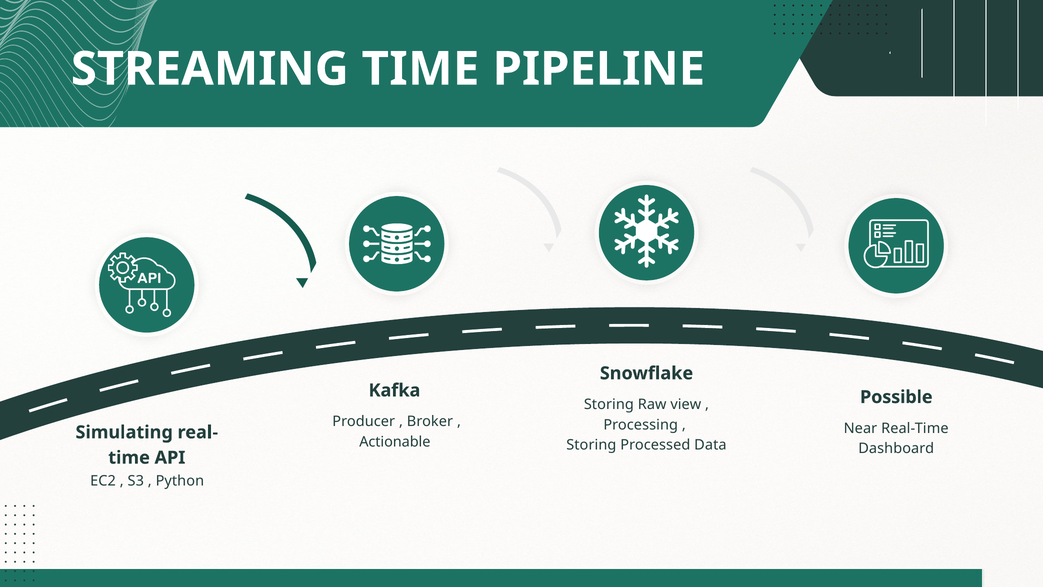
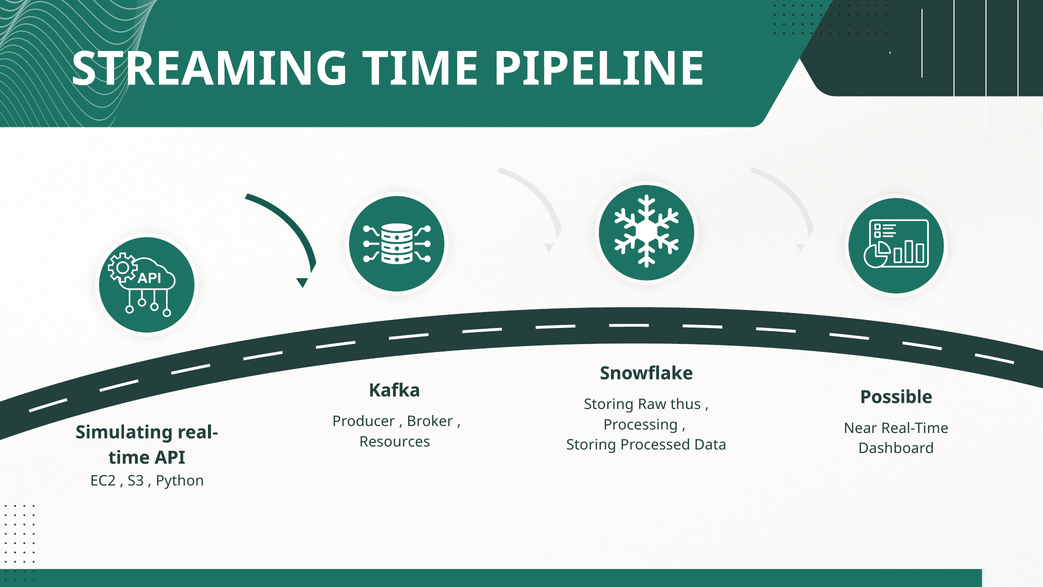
view: view -> thus
Actionable: Actionable -> Resources
